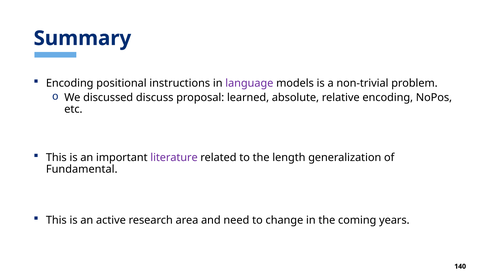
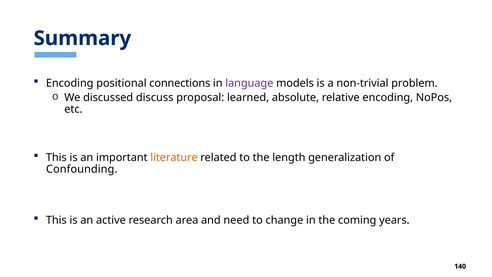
instructions: instructions -> connections
literature colour: purple -> orange
Fundamental: Fundamental -> Confounding
